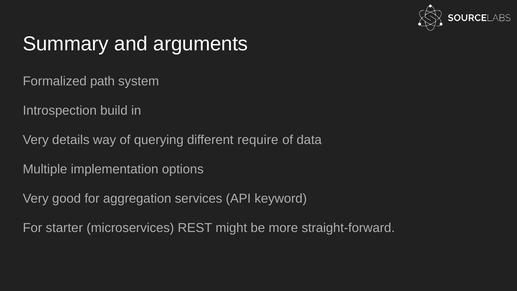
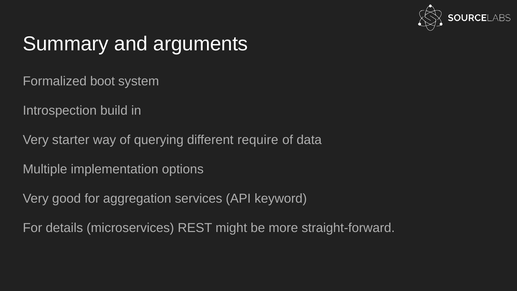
path: path -> boot
details: details -> starter
starter: starter -> details
